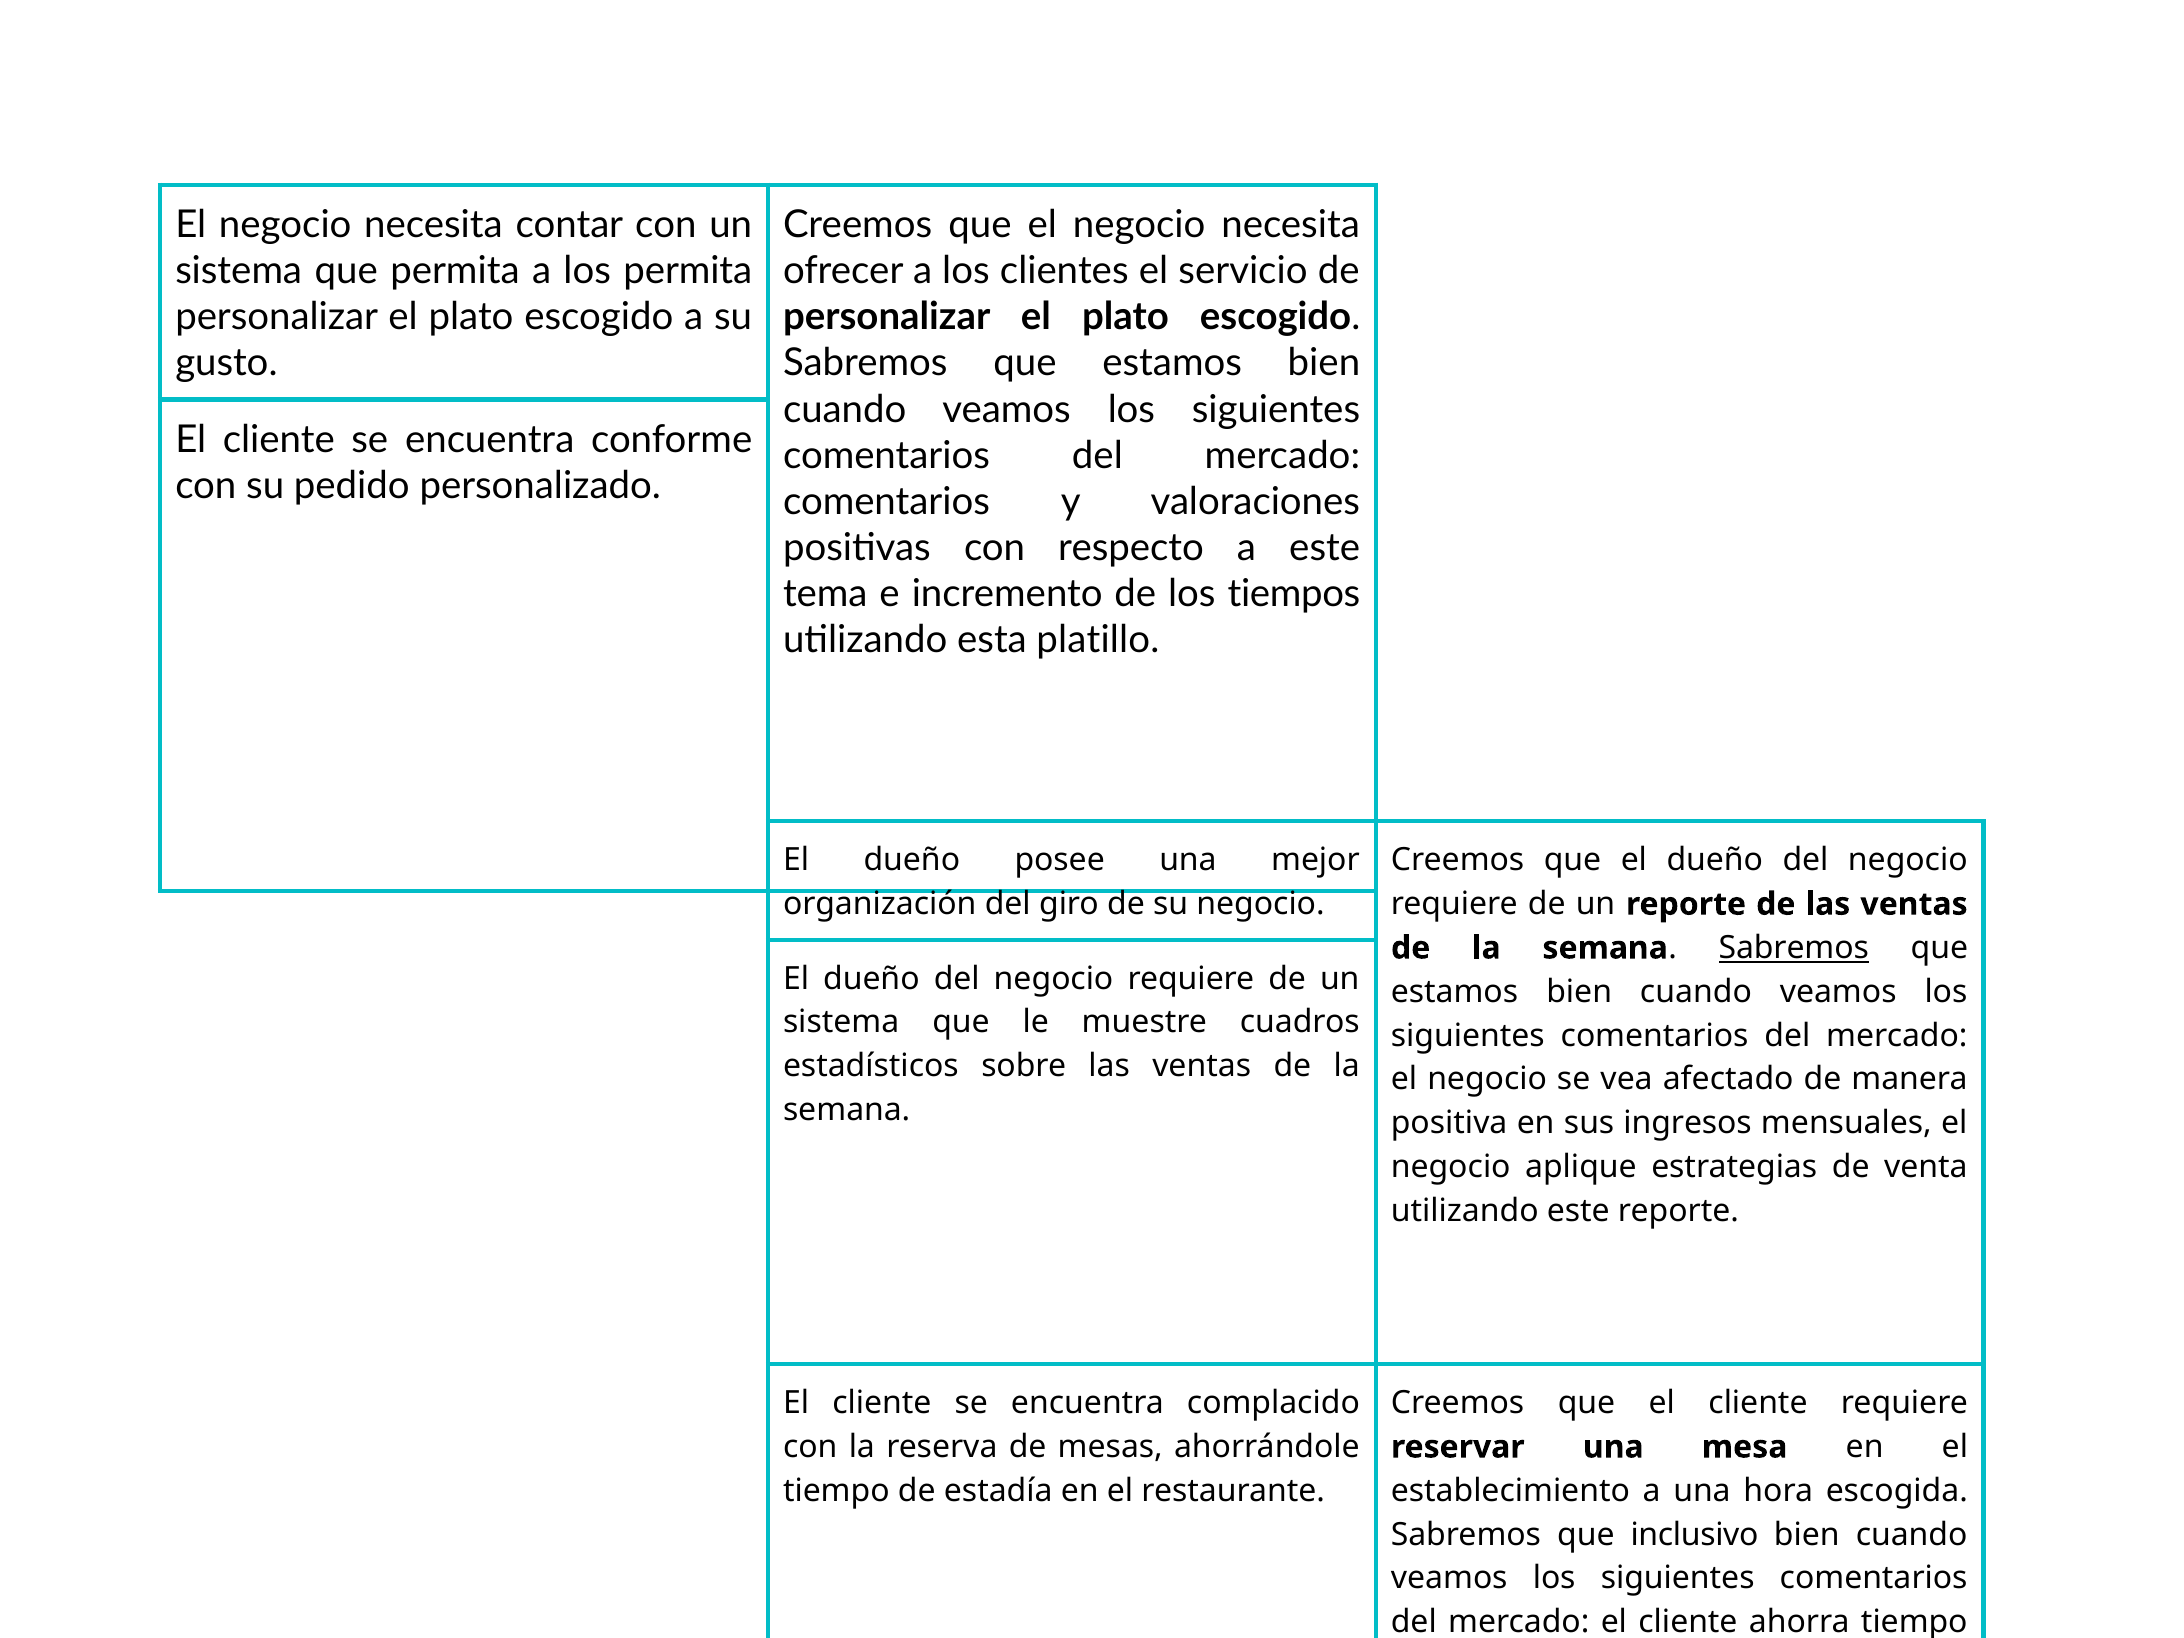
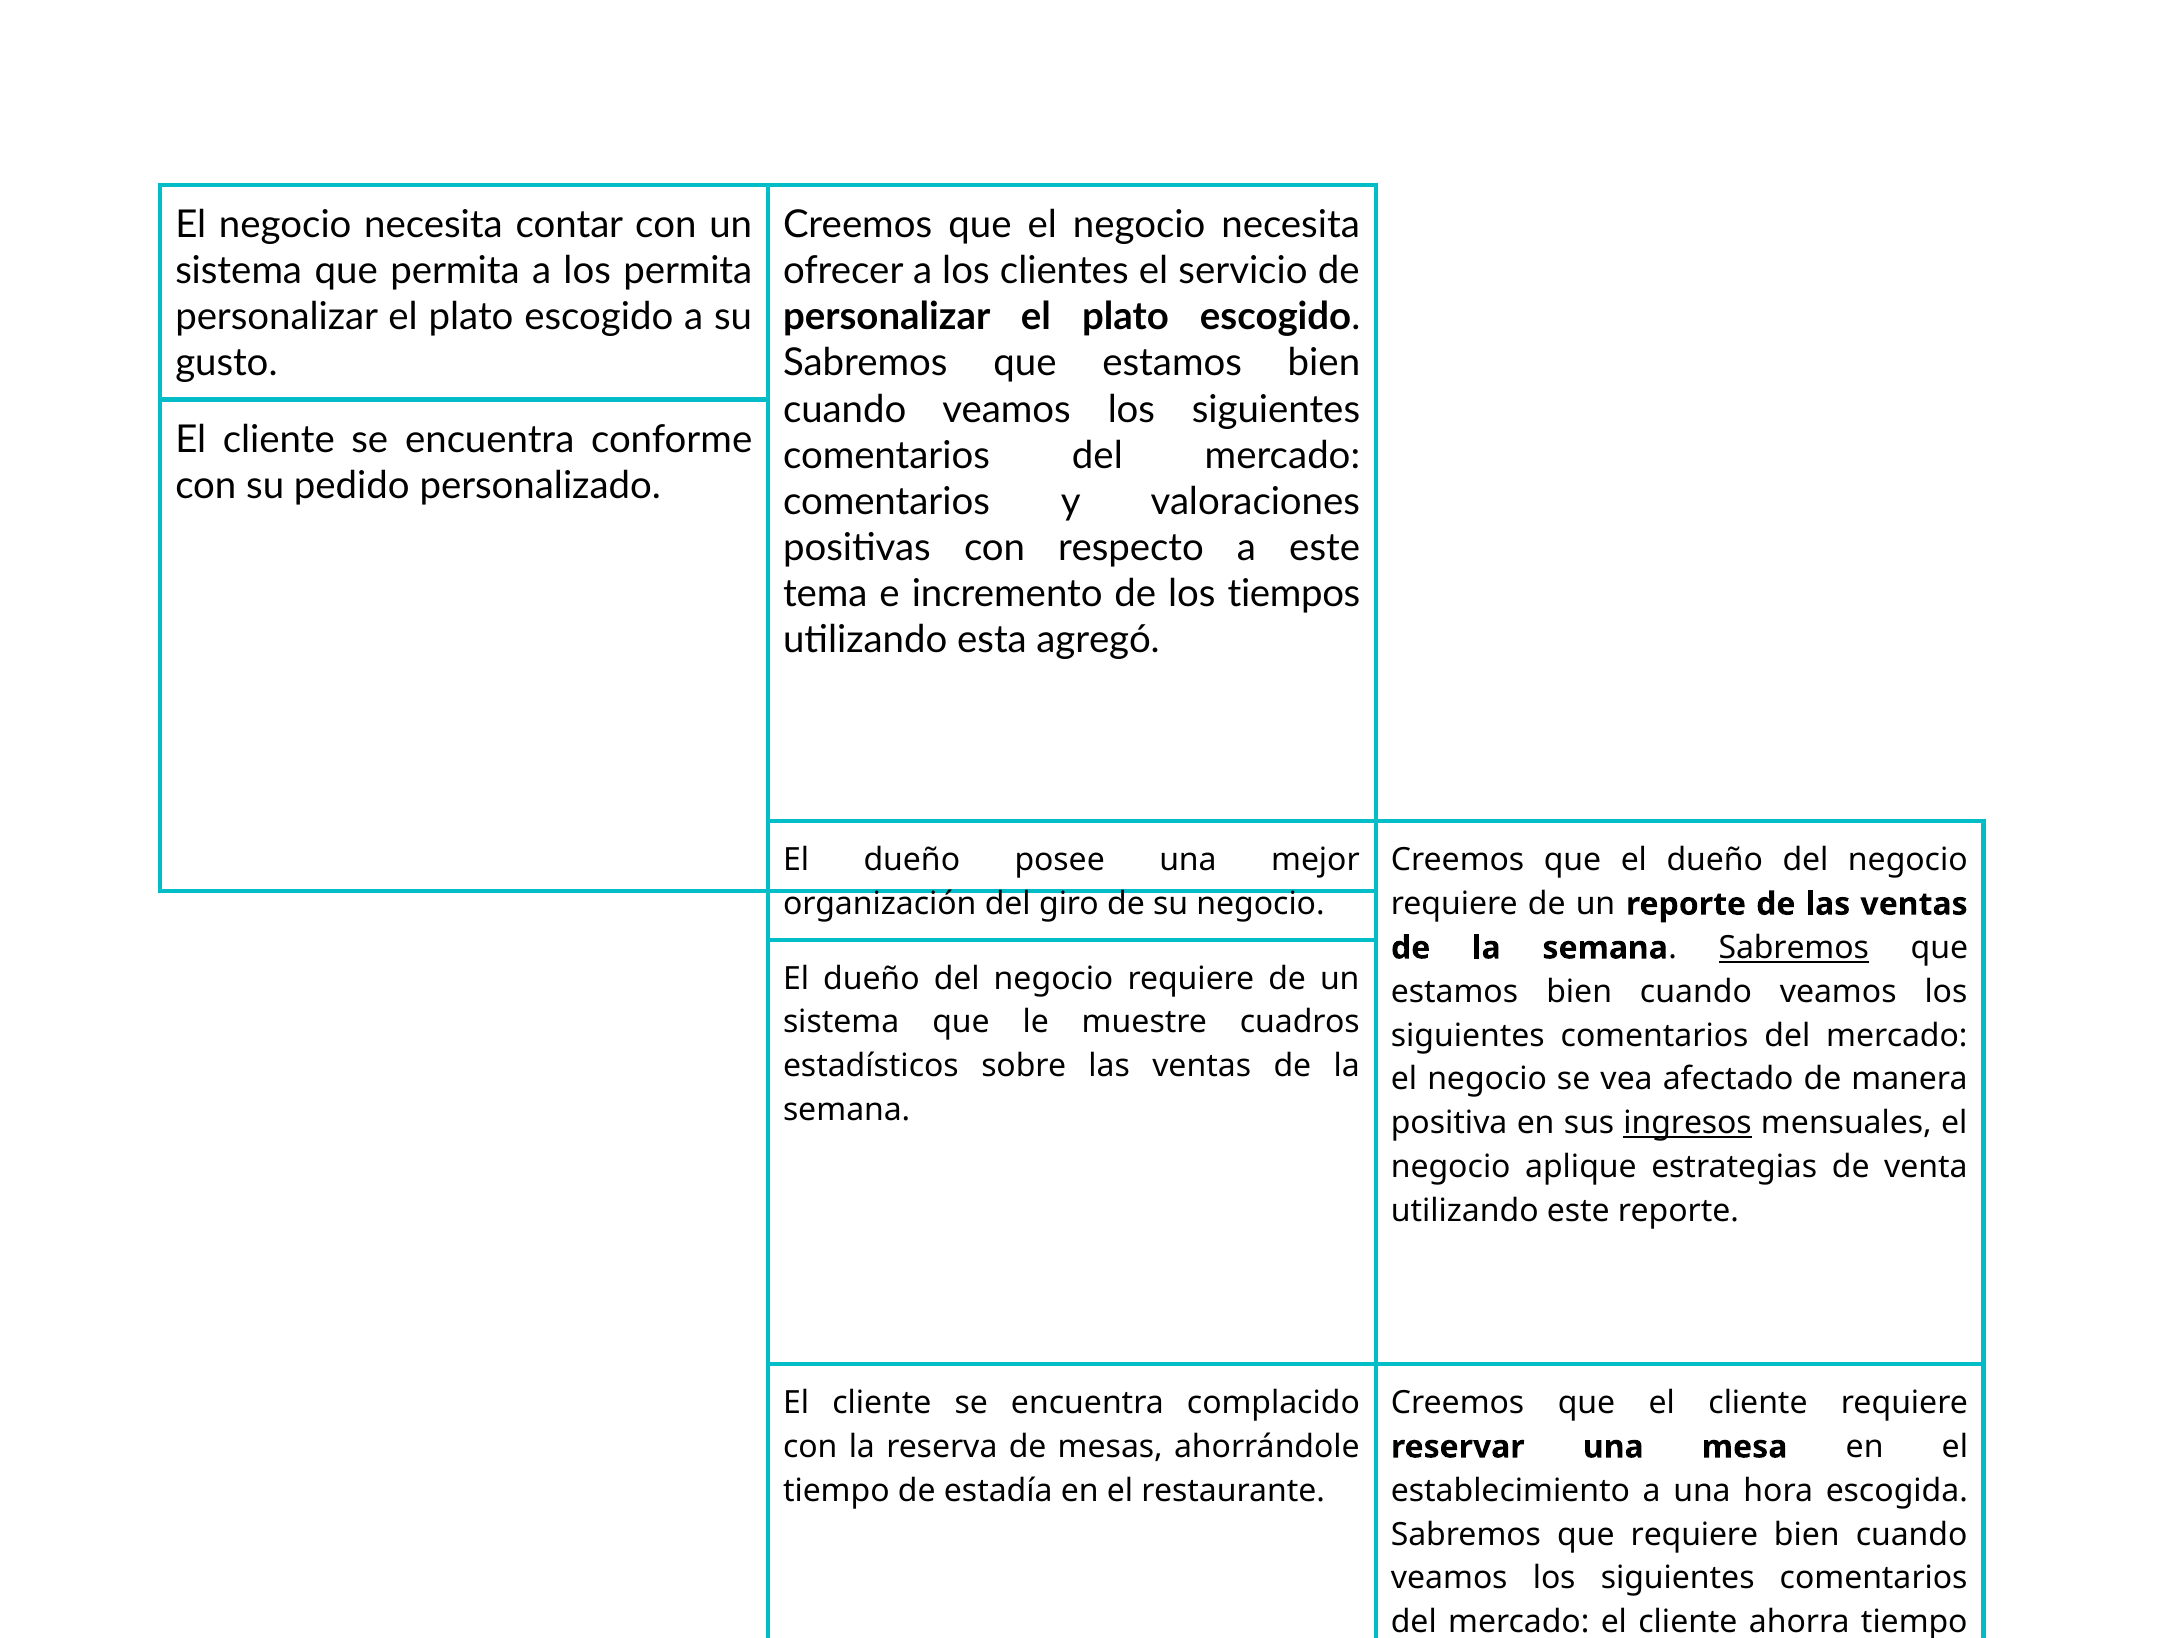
platillo: platillo -> agregó
ingresos underline: none -> present
que inclusivo: inclusivo -> requiere
